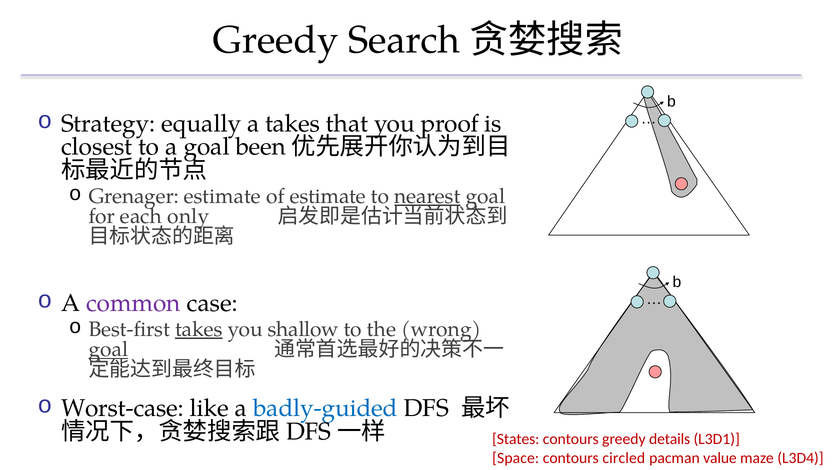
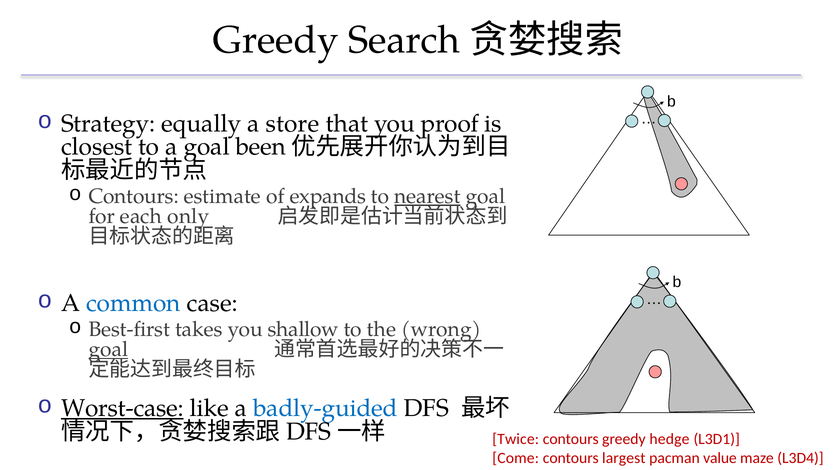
a takes: takes -> store
Grenager at (134, 196): Grenager -> Contours
of estimate: estimate -> expands
common colour: purple -> blue
takes at (199, 330) underline: present -> none
Worst-case underline: none -> present
States: States -> Twice
details: details -> hedge
Space: Space -> Come
circled: circled -> largest
